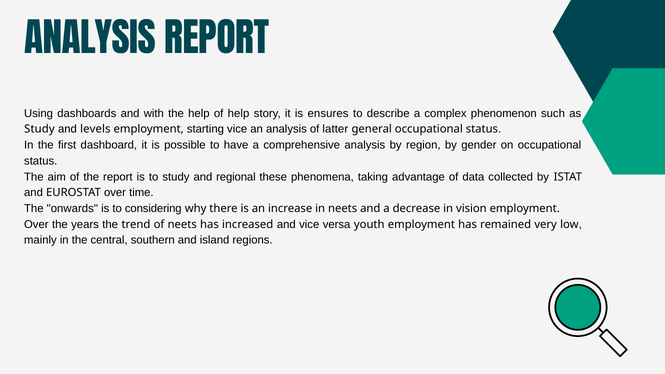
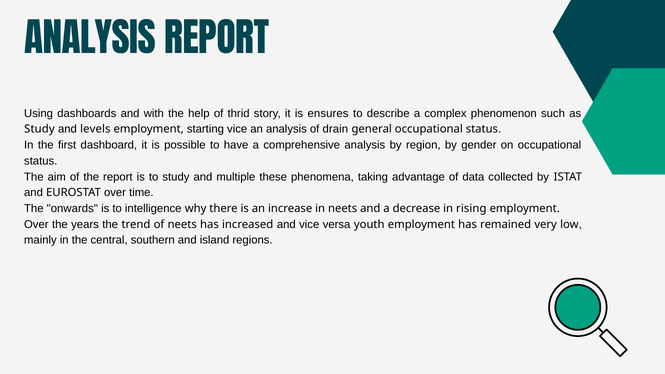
of help: help -> thrid
latter: latter -> drain
regional: regional -> multiple
considering: considering -> intelligence
vision: vision -> rising
